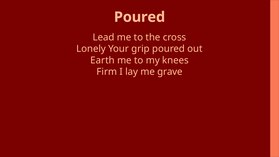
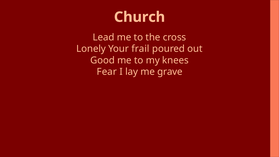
Poured at (140, 17): Poured -> Church
grip: grip -> frail
Earth: Earth -> Good
Firm: Firm -> Fear
